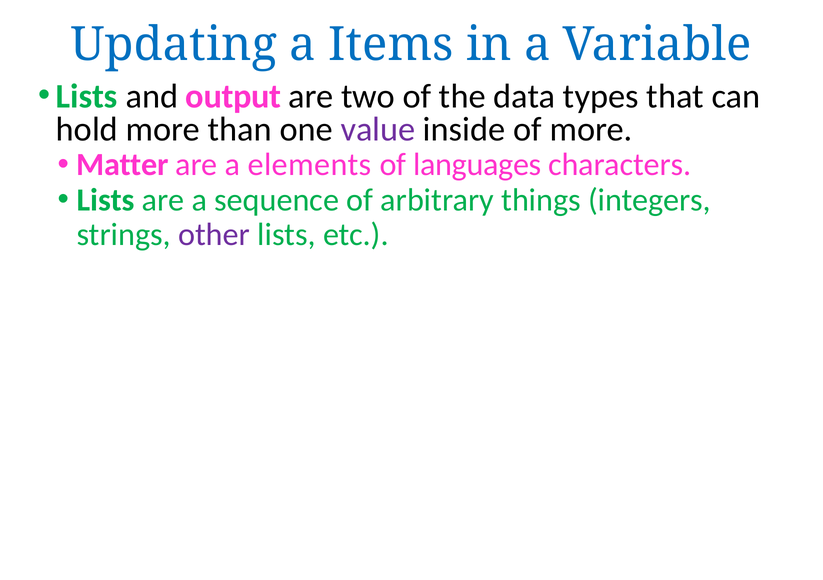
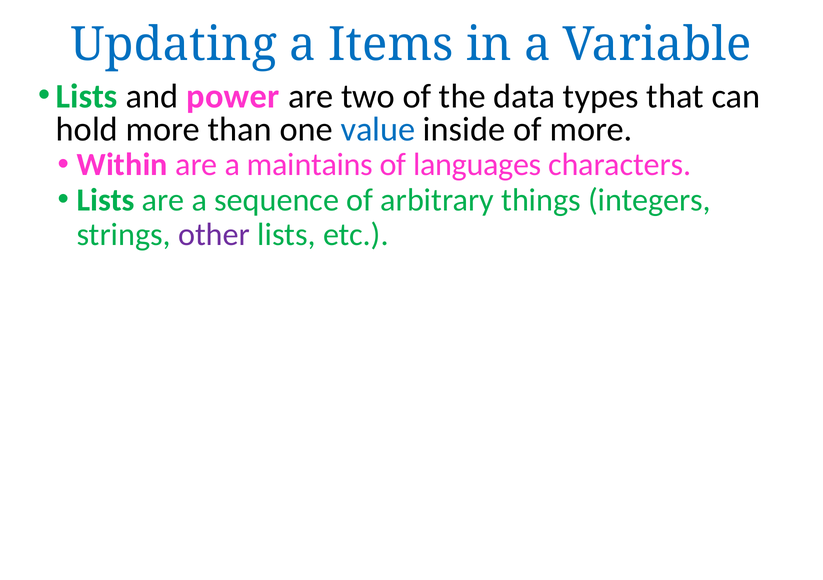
output: output -> power
value colour: purple -> blue
Matter: Matter -> Within
elements: elements -> maintains
